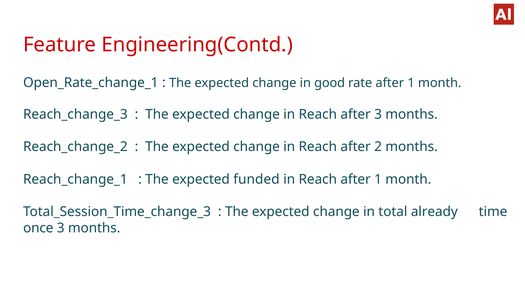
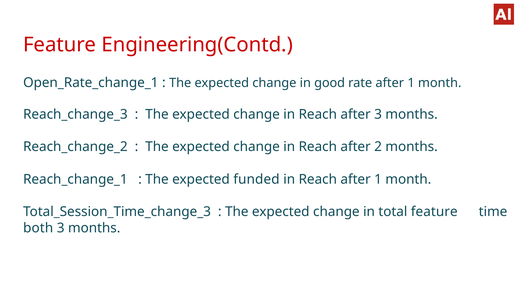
total already: already -> feature
once: once -> both
